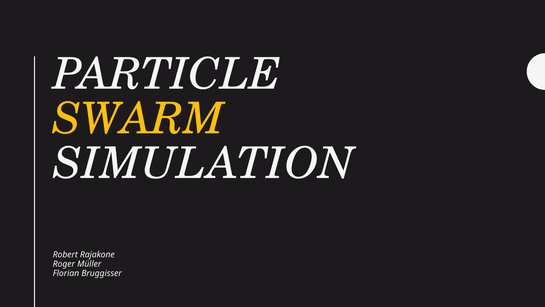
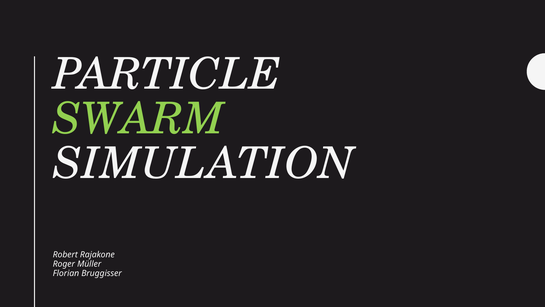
SWARM colour: yellow -> light green
